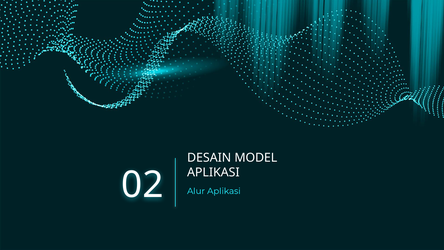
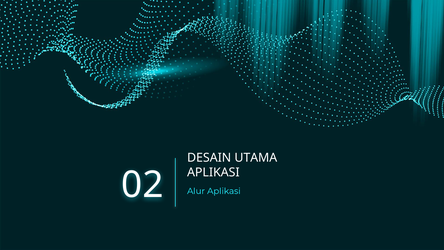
MODEL: MODEL -> UTAMA
